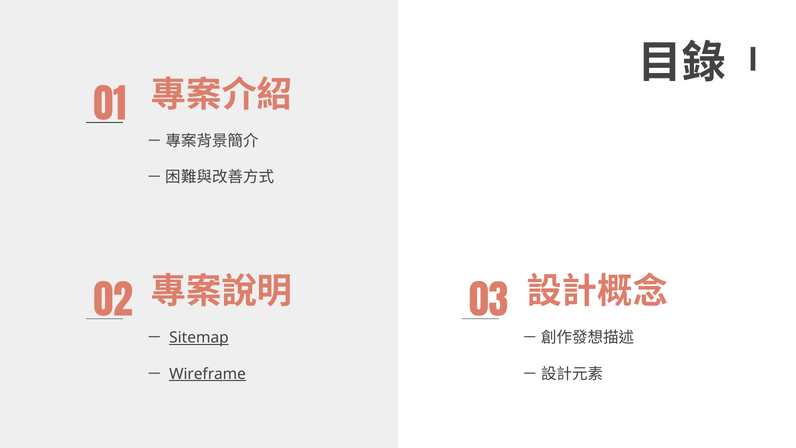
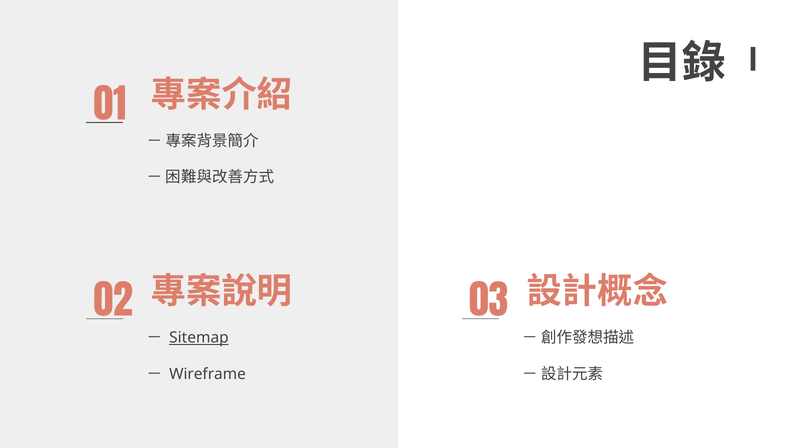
Wireframe underline: present -> none
